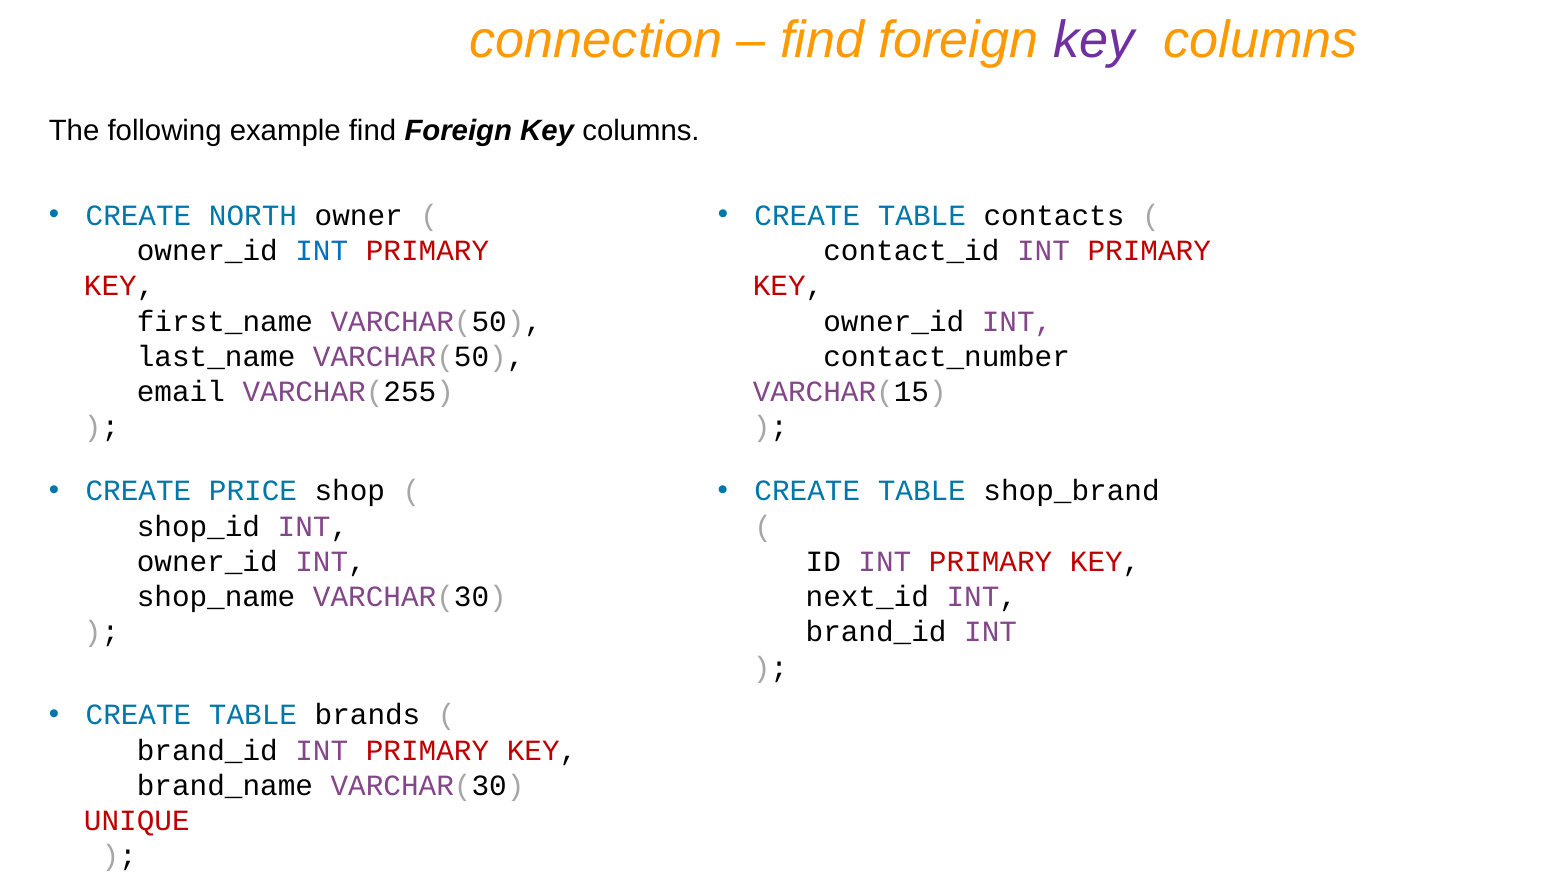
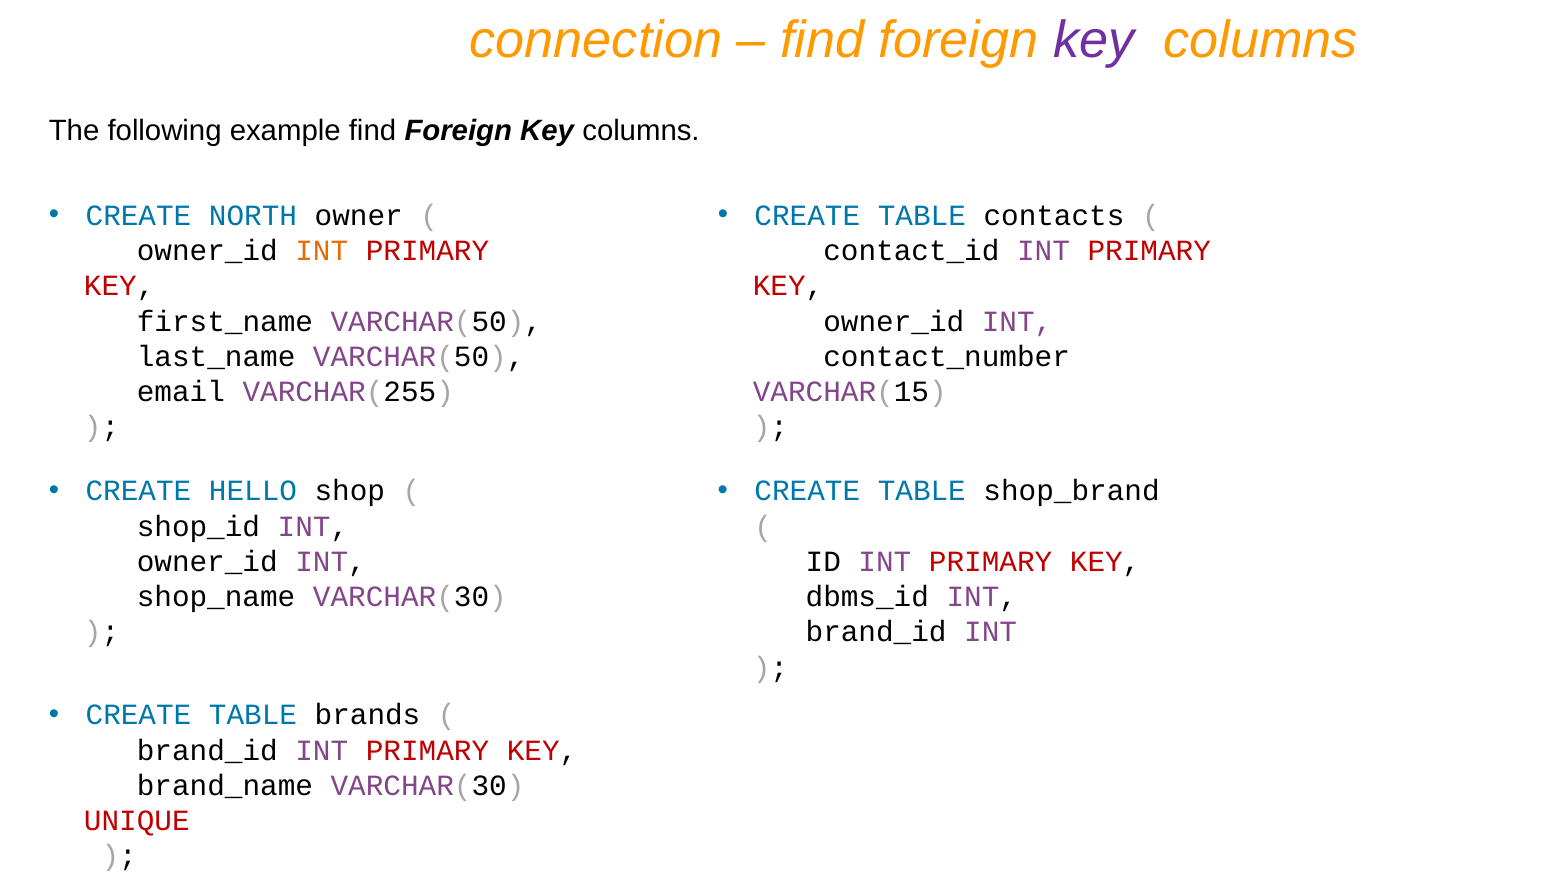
INT at (322, 251) colour: blue -> orange
PRICE: PRICE -> HELLO
next_id: next_id -> dbms_id
